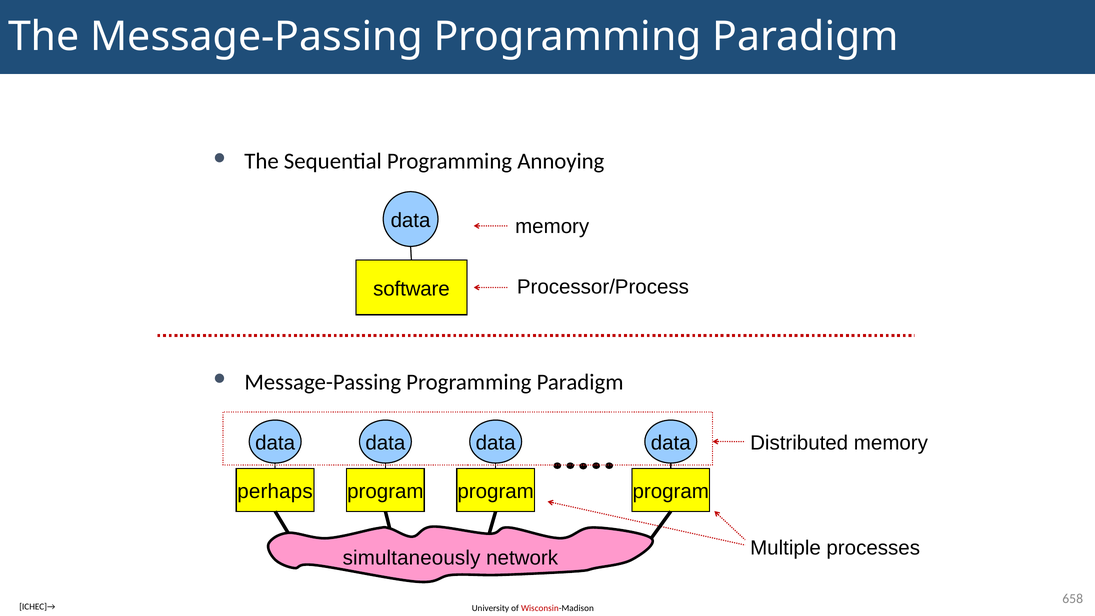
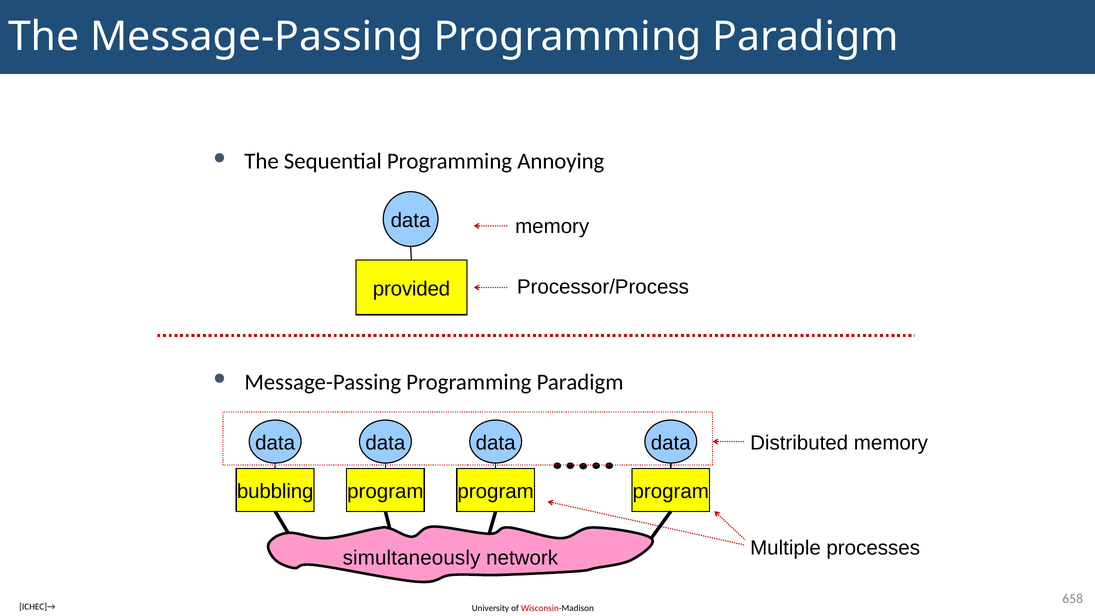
software: software -> provided
perhaps: perhaps -> bubbling
